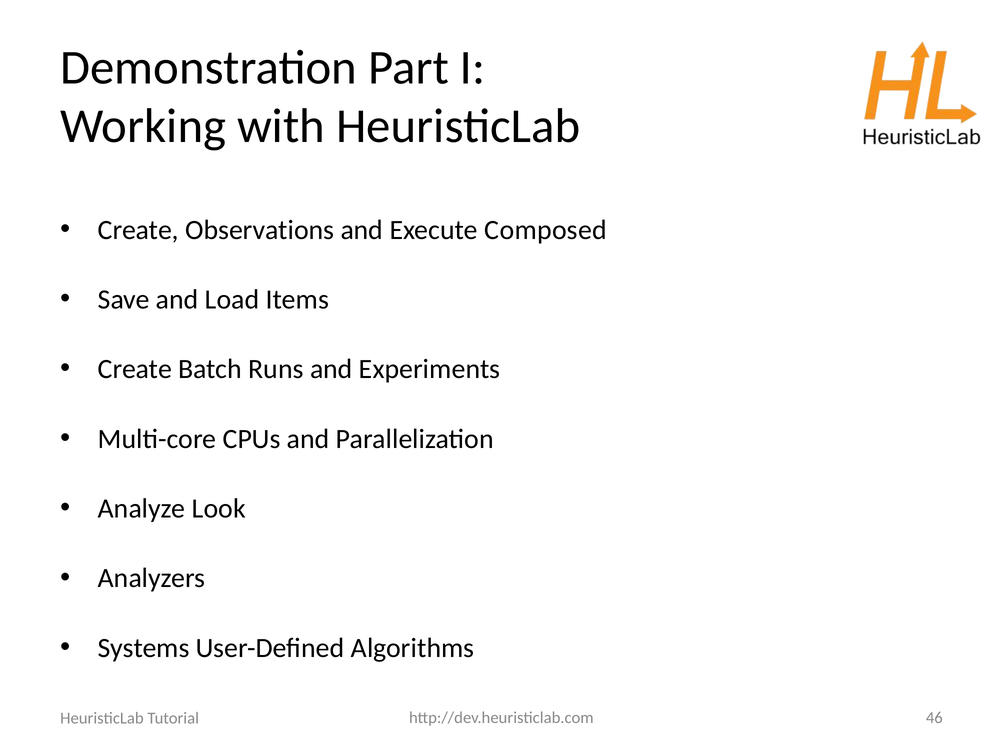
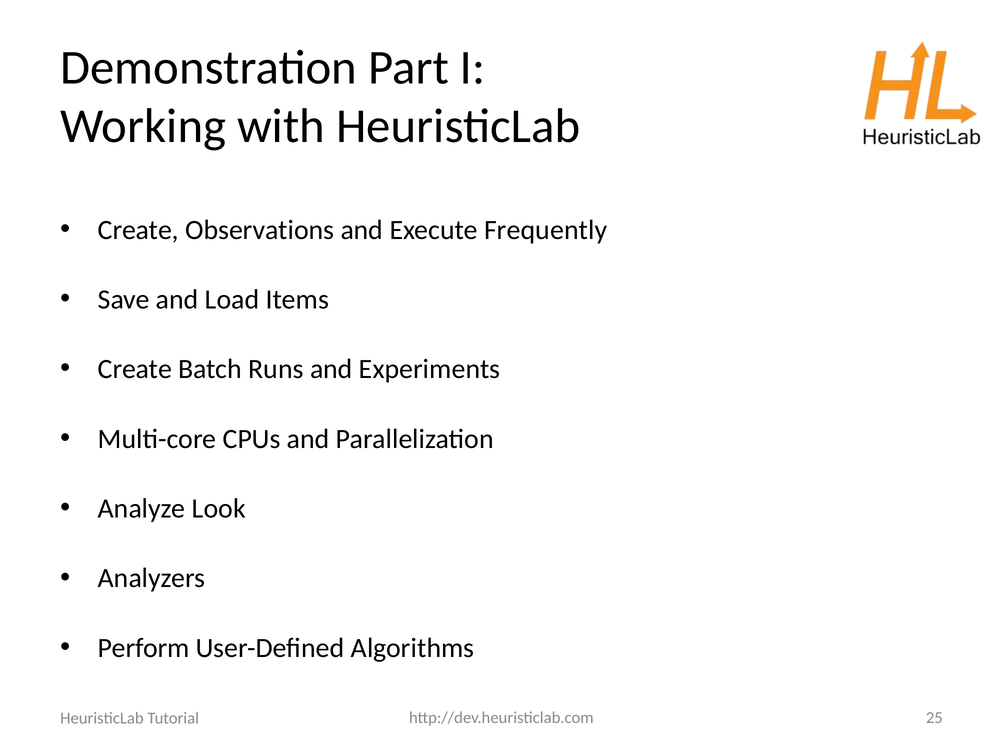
Composed: Composed -> Frequently
Systems: Systems -> Perform
46: 46 -> 25
